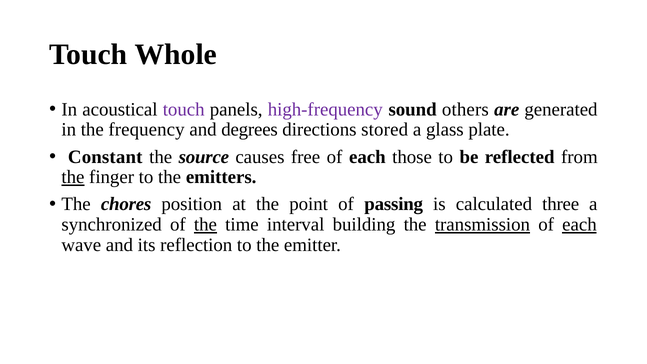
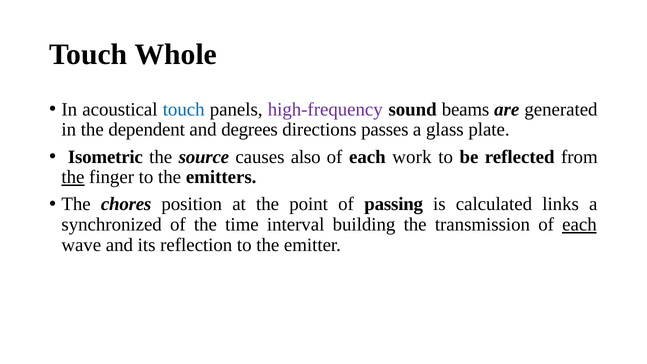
touch at (184, 109) colour: purple -> blue
others: others -> beams
frequency: frequency -> dependent
stored: stored -> passes
Constant: Constant -> Isometric
free: free -> also
those: those -> work
three: three -> links
the at (205, 225) underline: present -> none
transmission underline: present -> none
